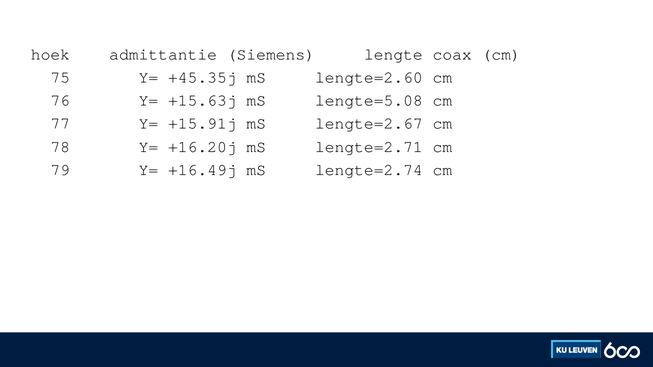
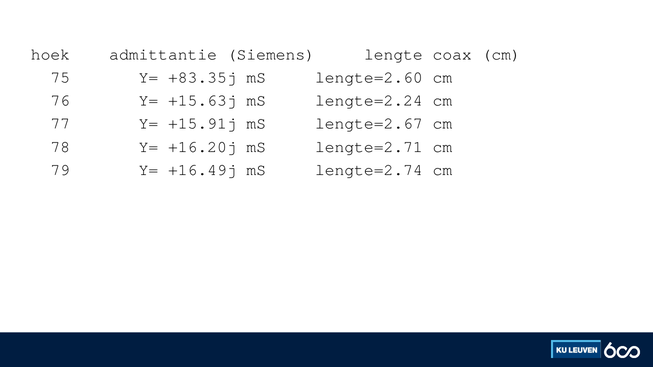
+45.35j: +45.35j -> +83.35j
lengte=5.08: lengte=5.08 -> lengte=2.24
